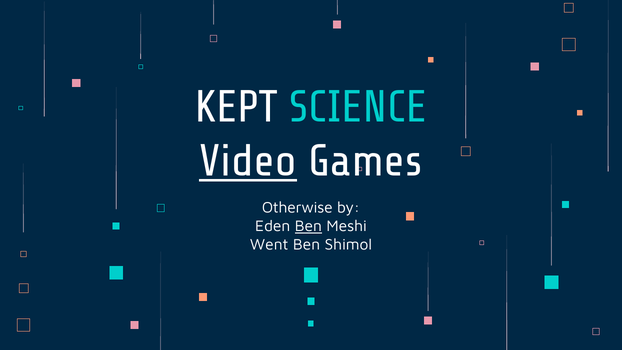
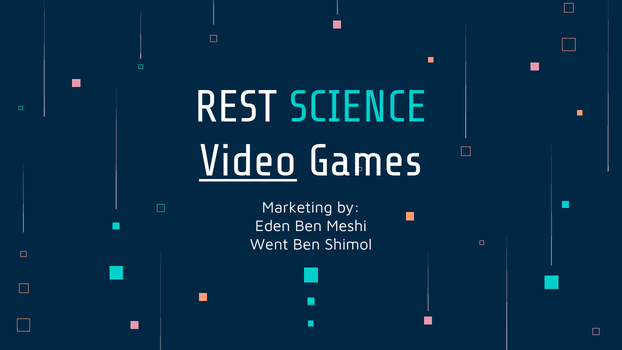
KEPT: KEPT -> REST
Otherwise: Otherwise -> Marketing
Ben at (308, 226) underline: present -> none
